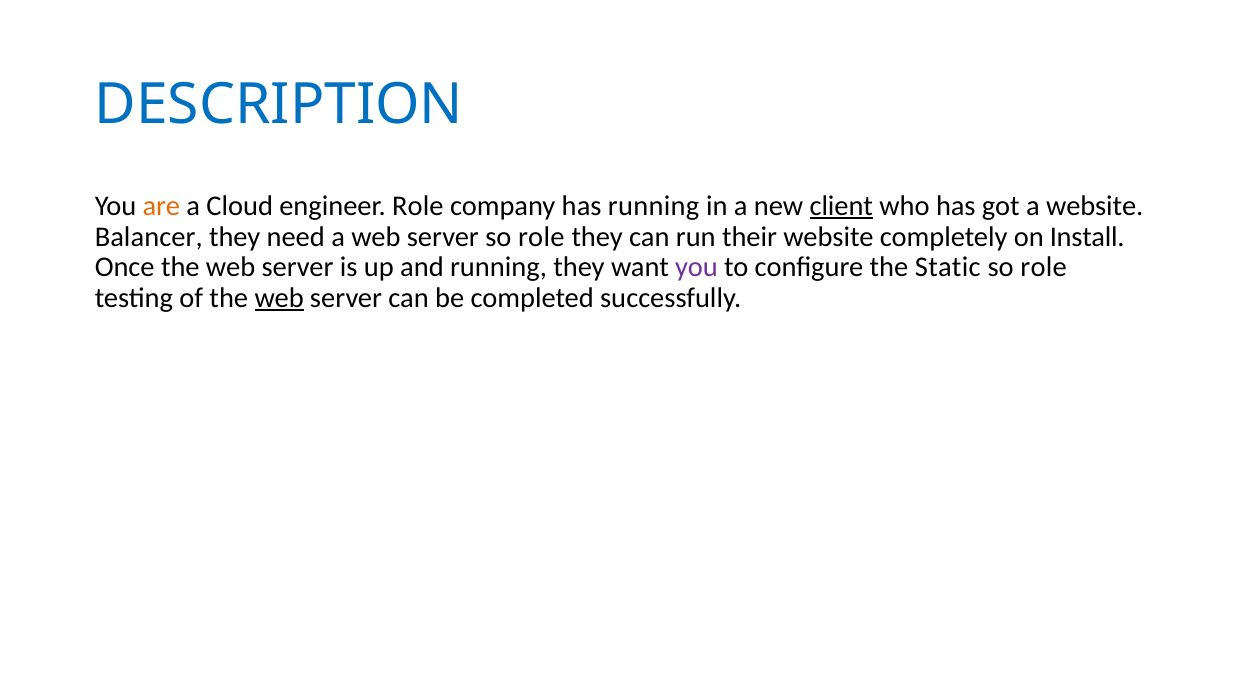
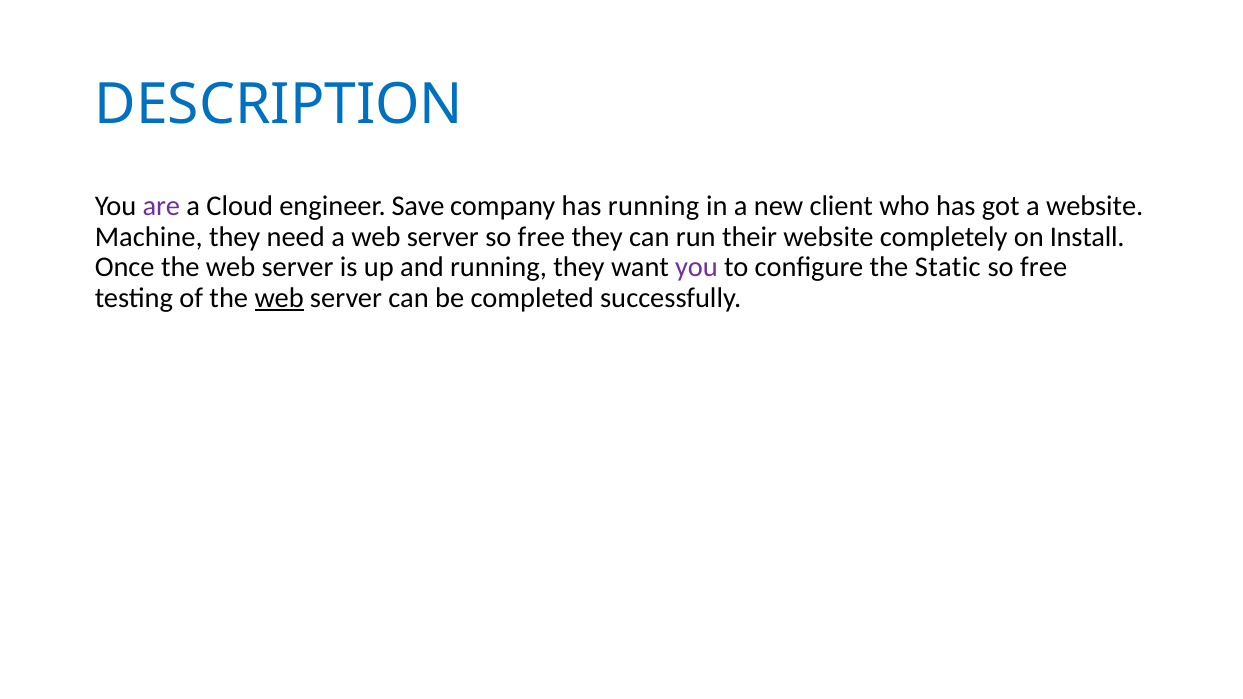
are colour: orange -> purple
engineer Role: Role -> Save
client underline: present -> none
Balancer: Balancer -> Machine
server so role: role -> free
role at (1044, 267): role -> free
